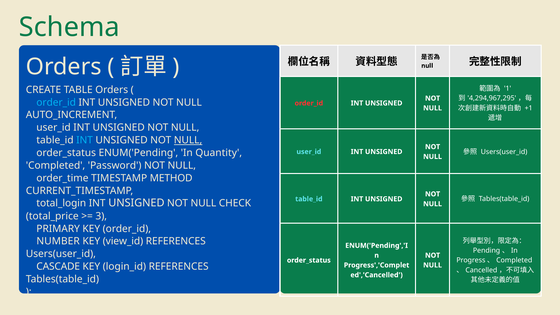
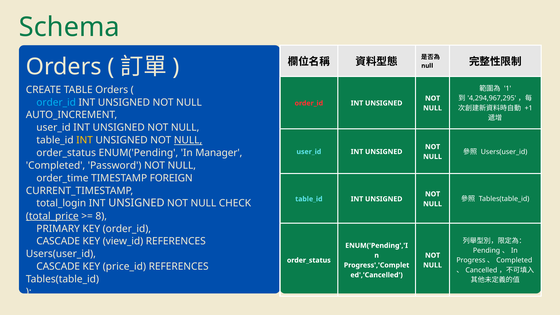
INT at (85, 140) colour: light blue -> yellow
Quantity: Quantity -> Manager
METHOD: METHOD -> FOREIGN
total_price underline: none -> present
3: 3 -> 8
NUMBER at (58, 241): NUMBER -> CASCADE
login_id: login_id -> price_id
